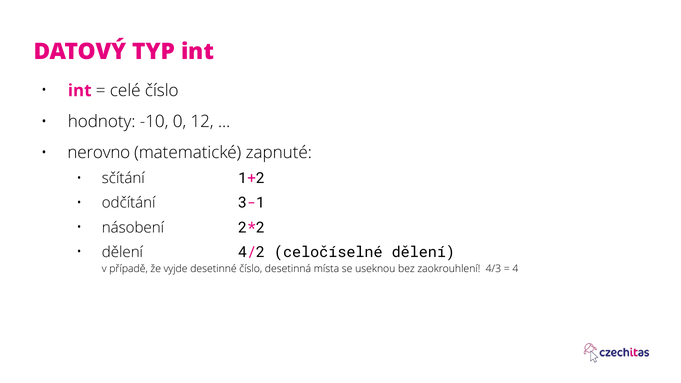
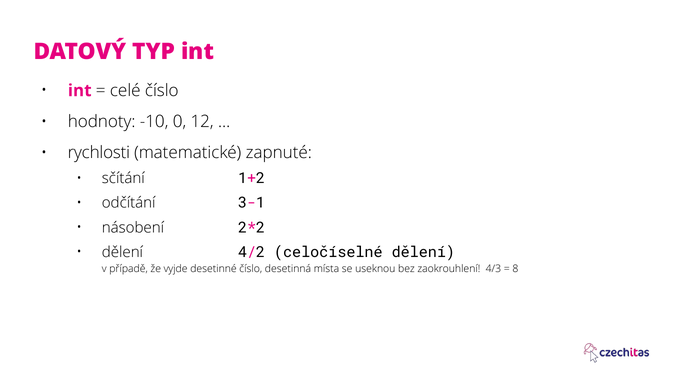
nerovno: nerovno -> rychlosti
4: 4 -> 8
